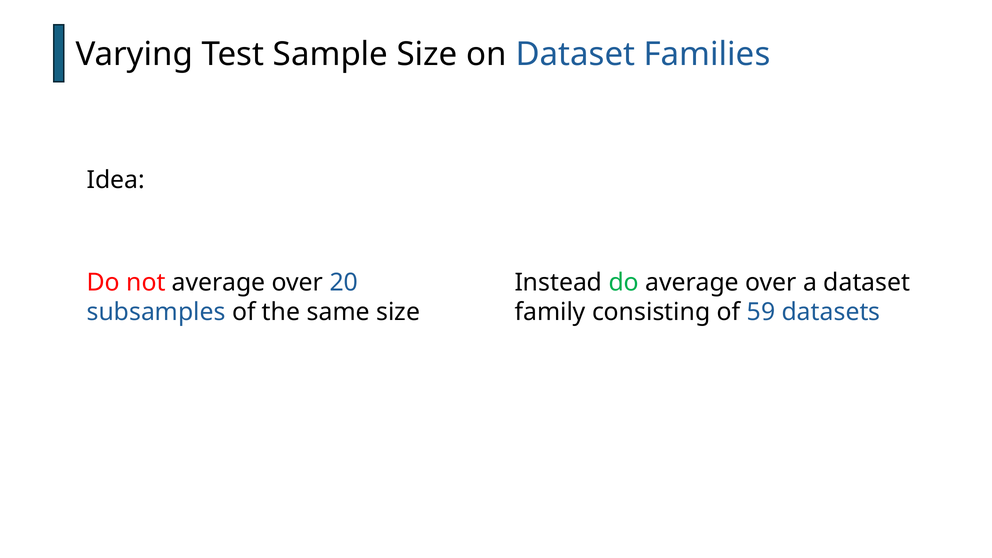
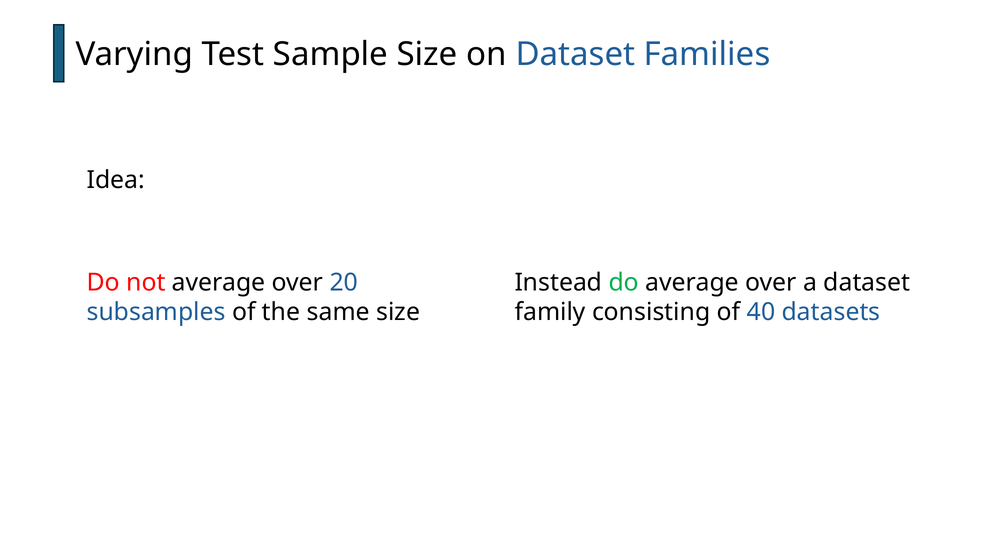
59: 59 -> 40
